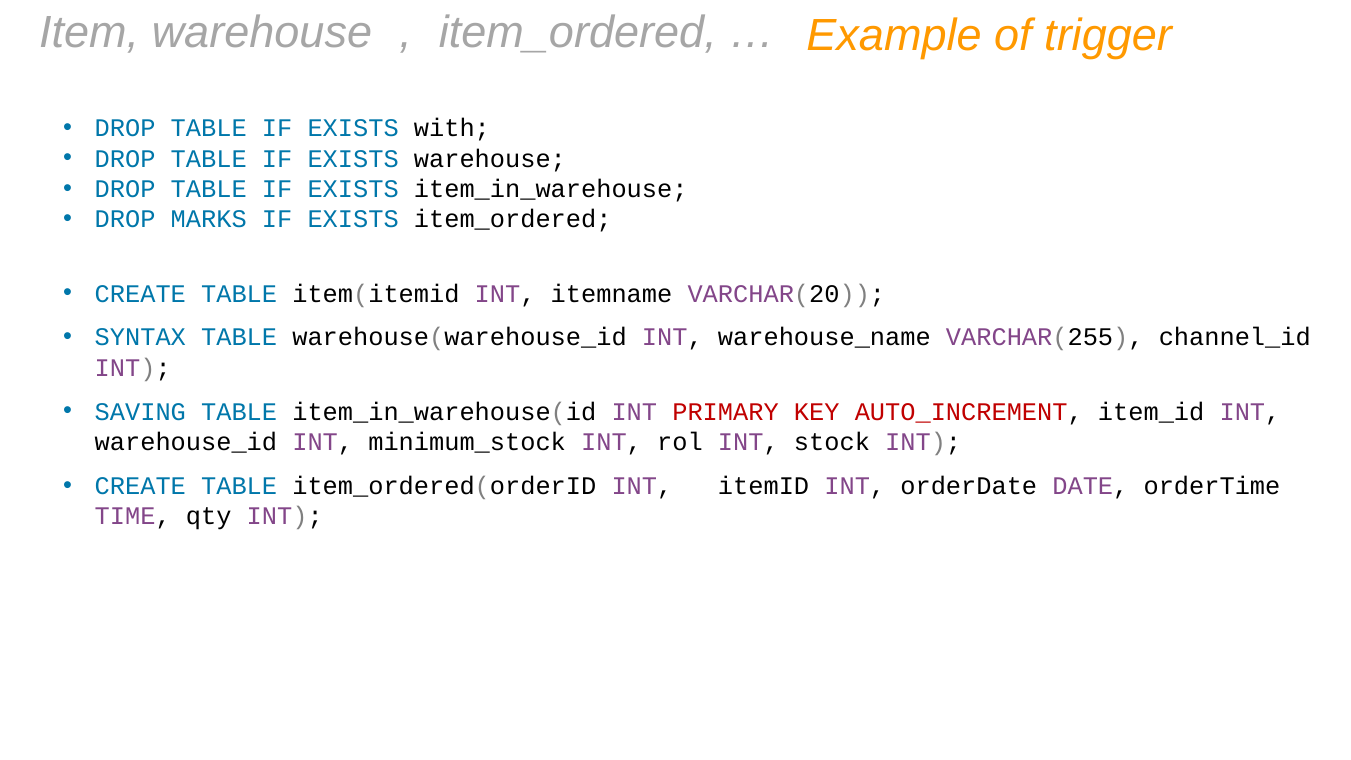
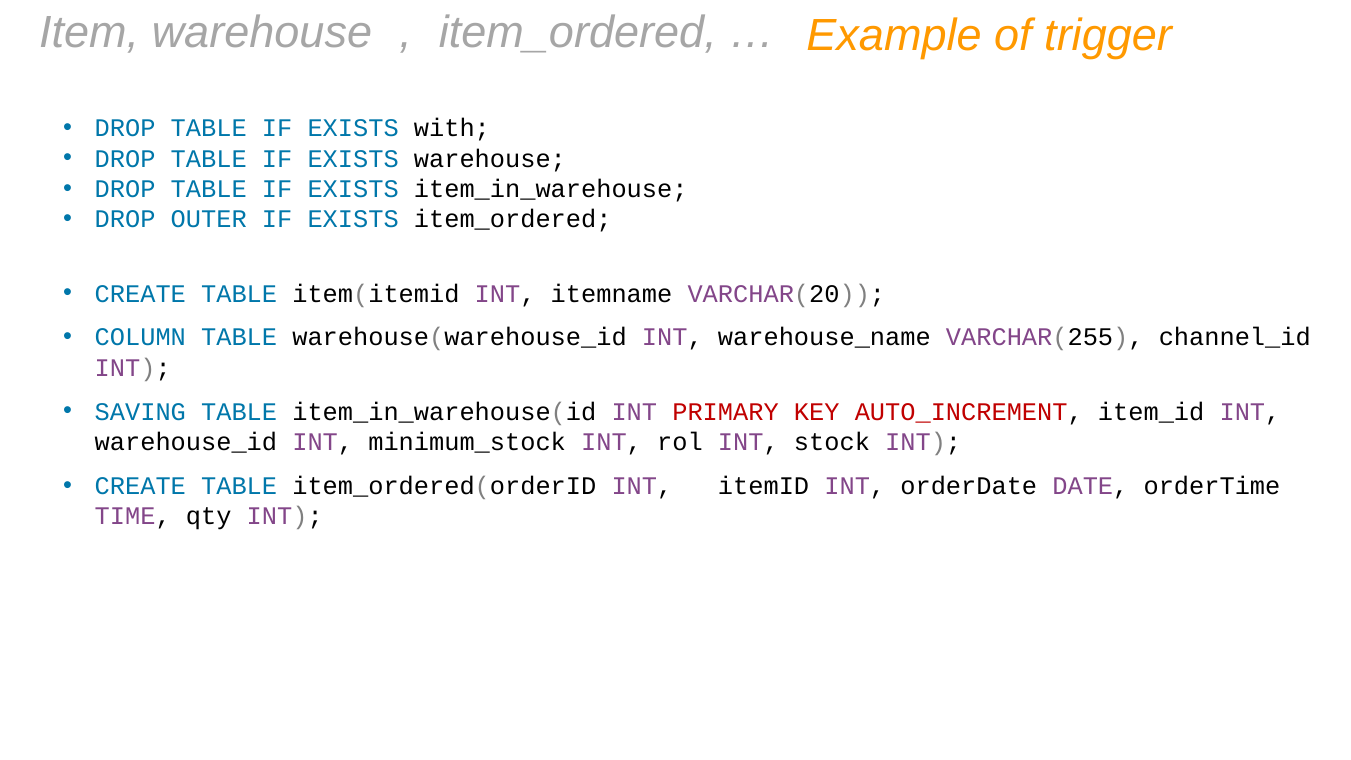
MARKS: MARKS -> OUTER
SYNTAX: SYNTAX -> COLUMN
